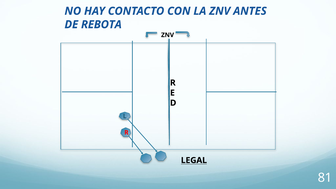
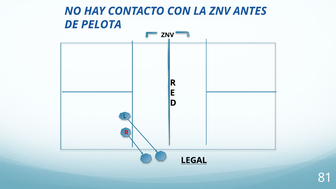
REBOTA: REBOTA -> PELOTA
